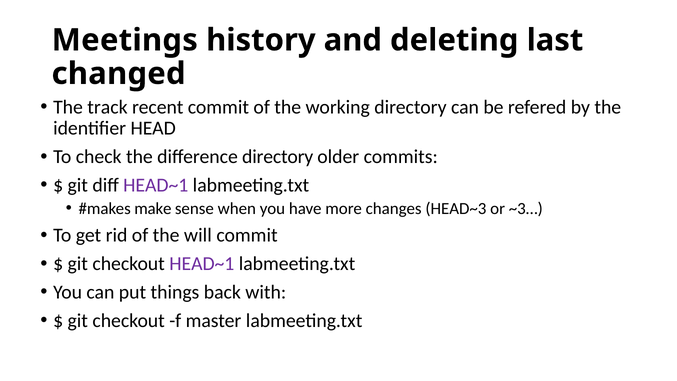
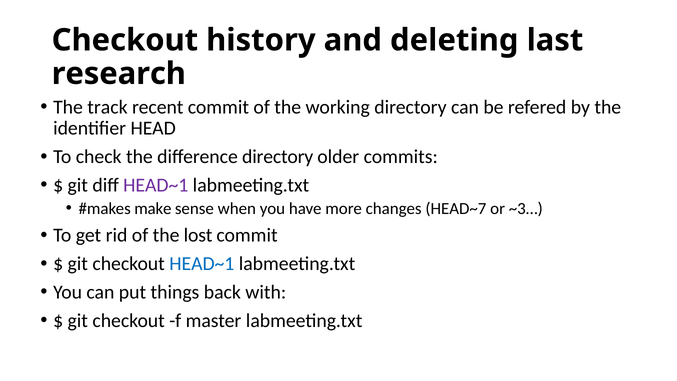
Meetings at (125, 40): Meetings -> Checkout
changed: changed -> research
HEAD~3: HEAD~3 -> HEAD~7
will: will -> lost
HEAD~1 at (202, 264) colour: purple -> blue
